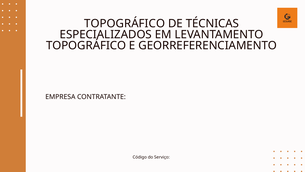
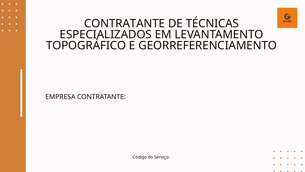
TOPOGRÁFICO at (125, 23): TOPOGRÁFICO -> CONTRATANTE
